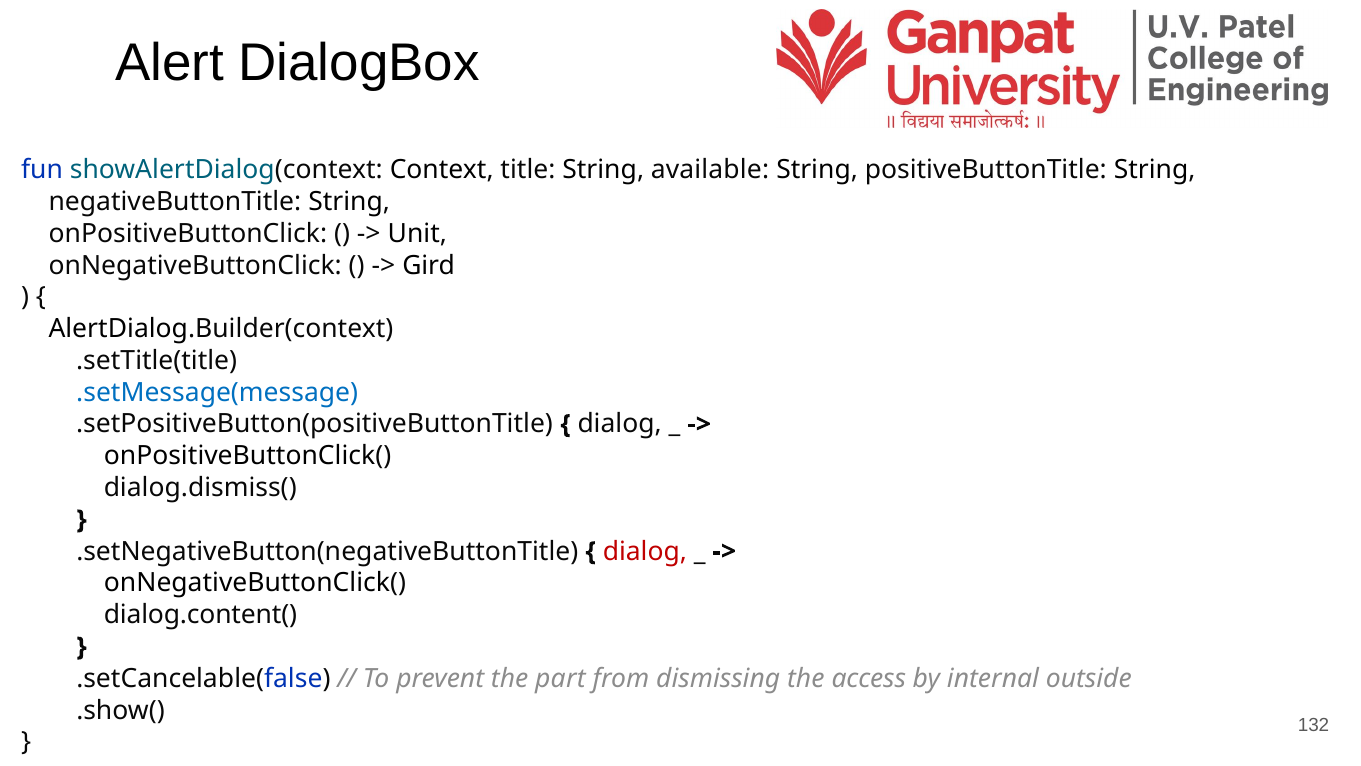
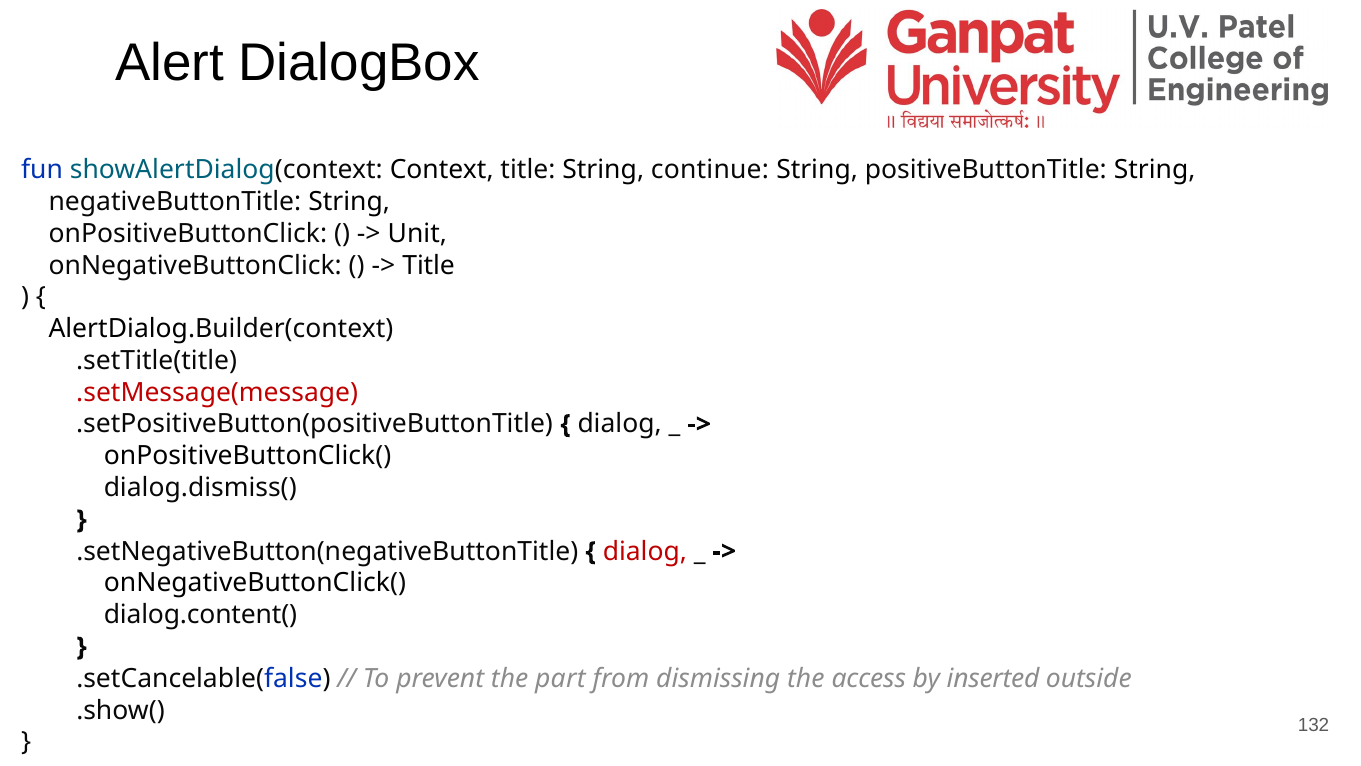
available: available -> continue
Gird at (429, 265): Gird -> Title
.setMessage(message colour: blue -> red
internal: internal -> inserted
